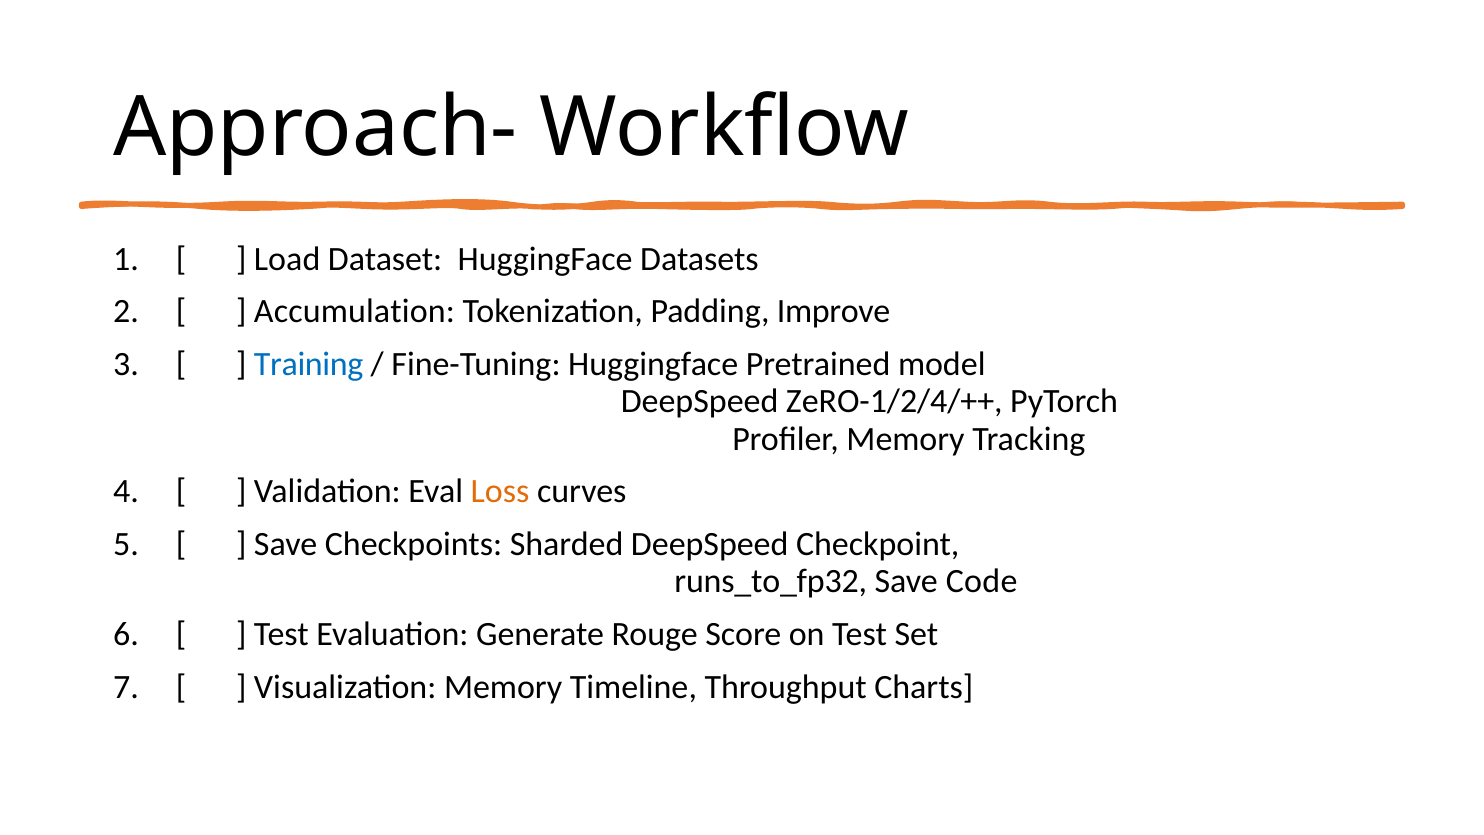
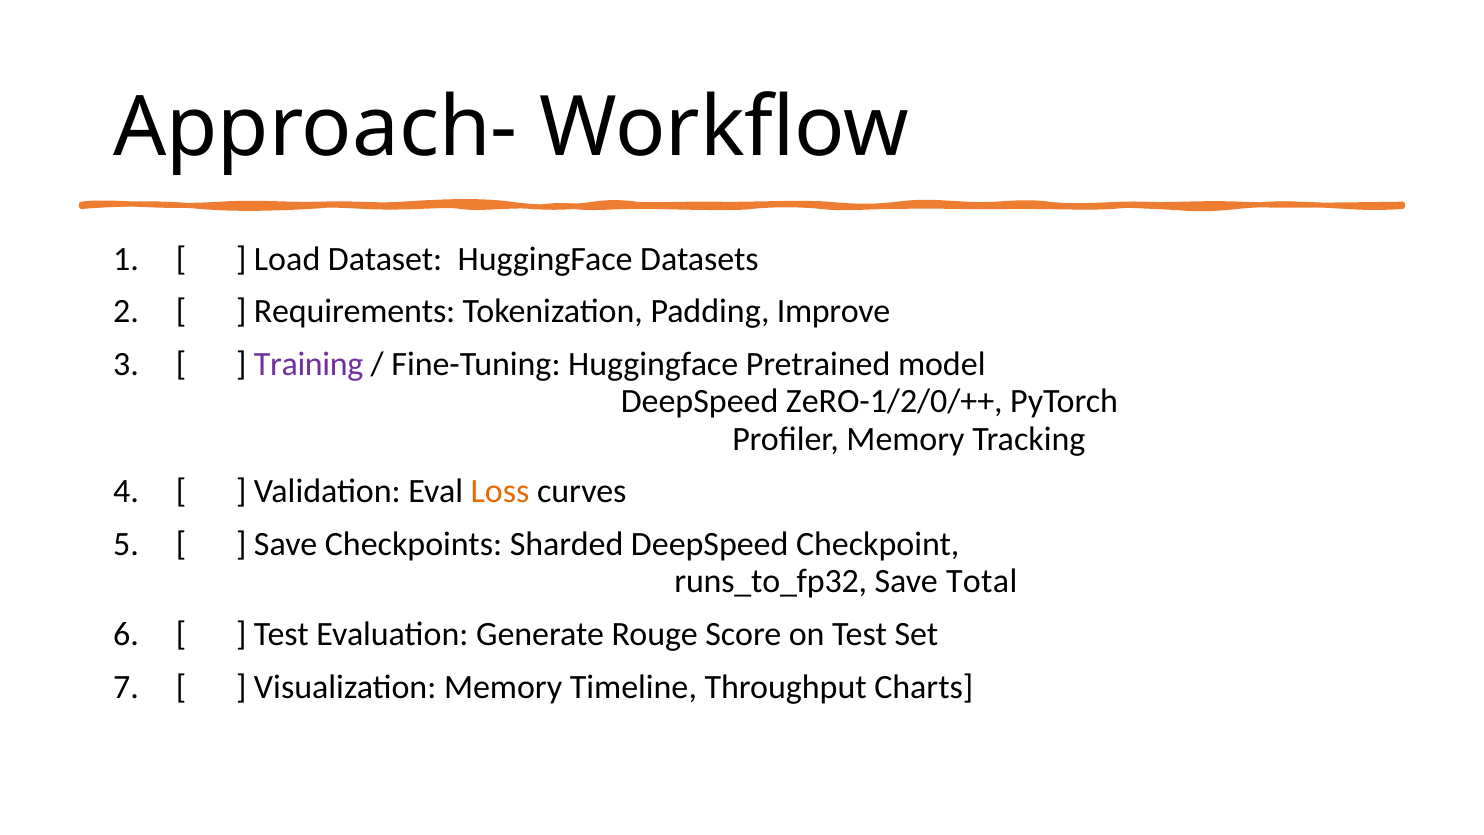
Accumulation: Accumulation -> Requirements
Training colour: blue -> purple
ZeRO-1/2/4/++: ZeRO-1/2/4/++ -> ZeRO-1/2/0/++
Code: Code -> Total
